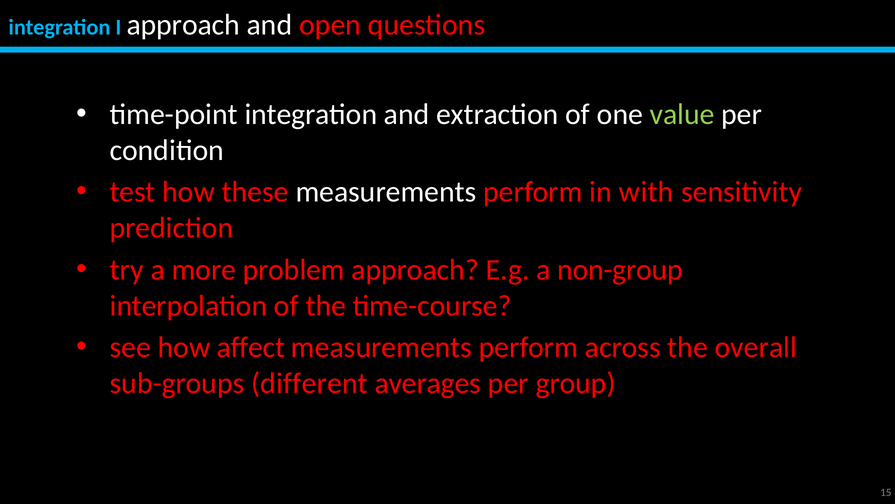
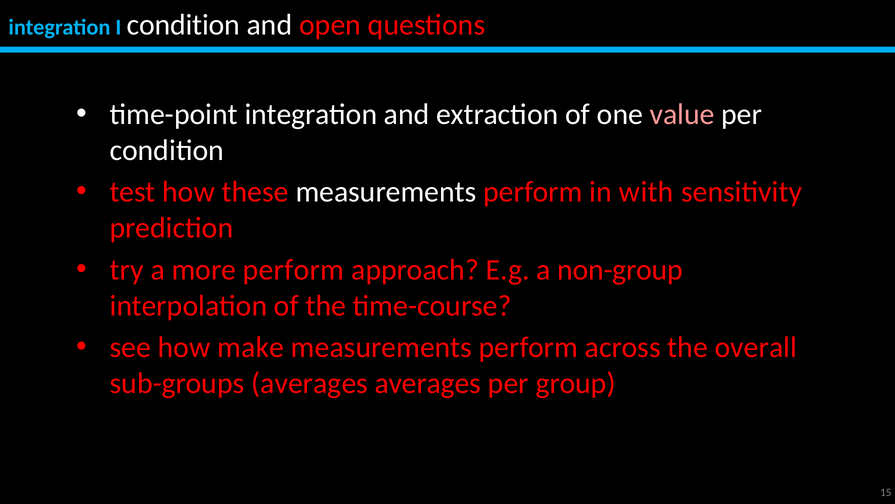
I approach: approach -> condition
value colour: light green -> pink
more problem: problem -> perform
affect: affect -> make
sub-groups different: different -> averages
